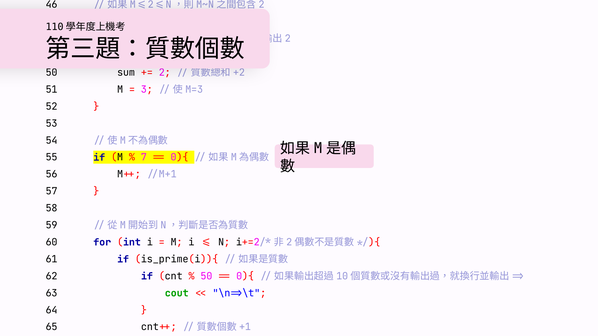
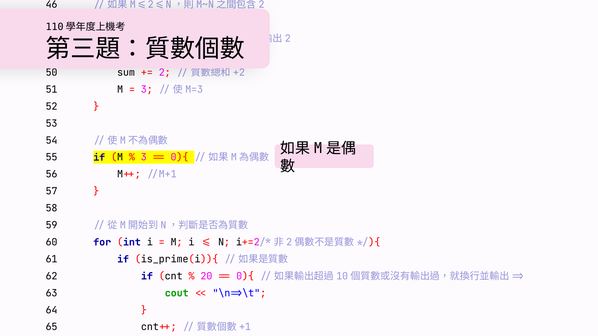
7 at (144, 158): 7 -> 3
50 at (206, 276): 50 -> 20
